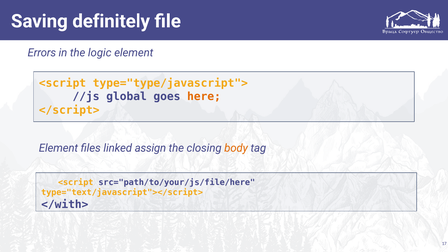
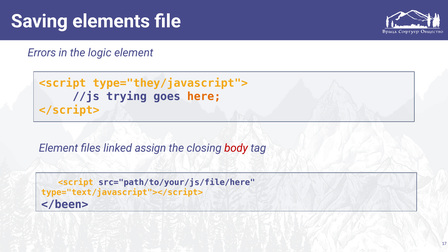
definitely: definitely -> elements
type="type/javascript">: type="type/javascript"> -> type="they/javascript">
global: global -> trying
body colour: orange -> red
</with>: </with> -> </been>
